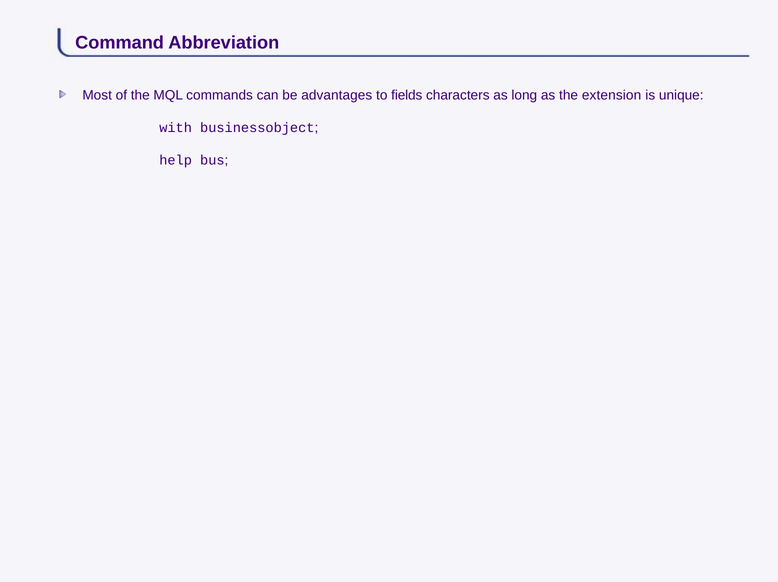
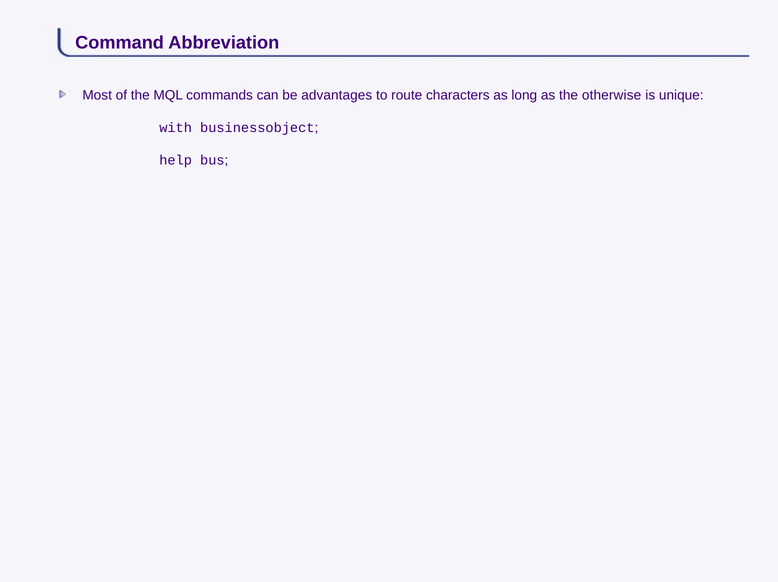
fields: fields -> route
extension: extension -> otherwise
